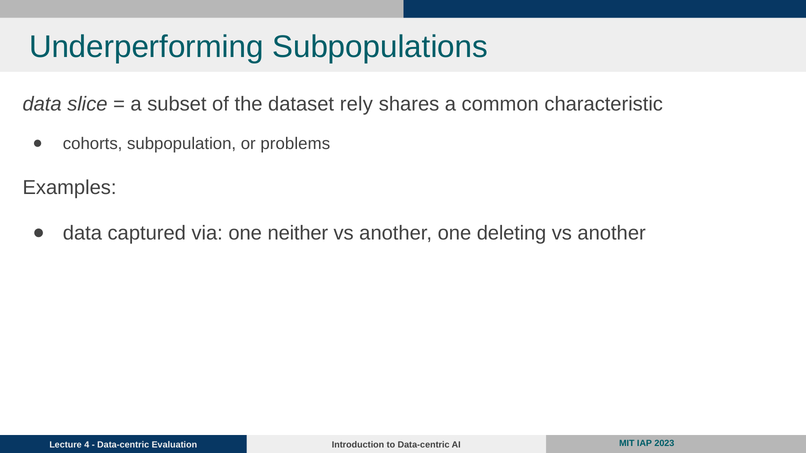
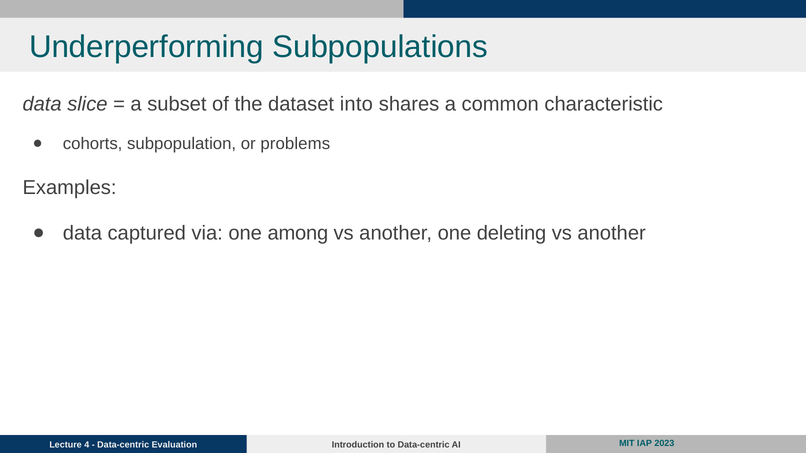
rely: rely -> into
neither: neither -> among
